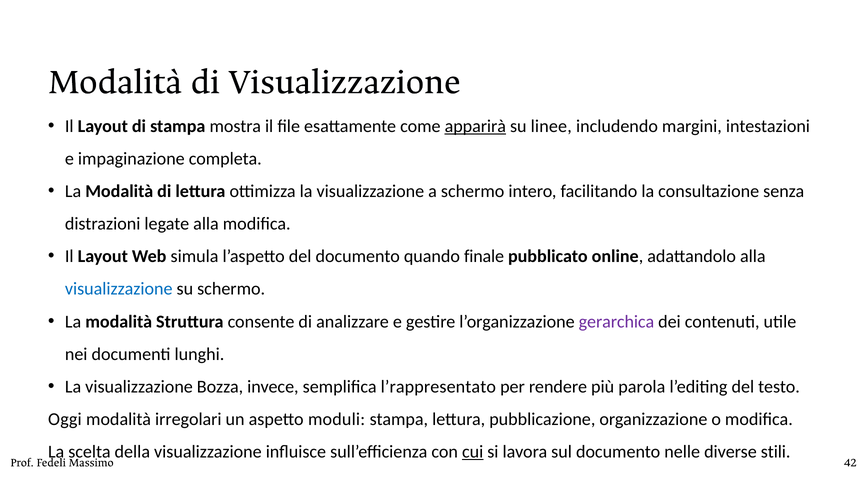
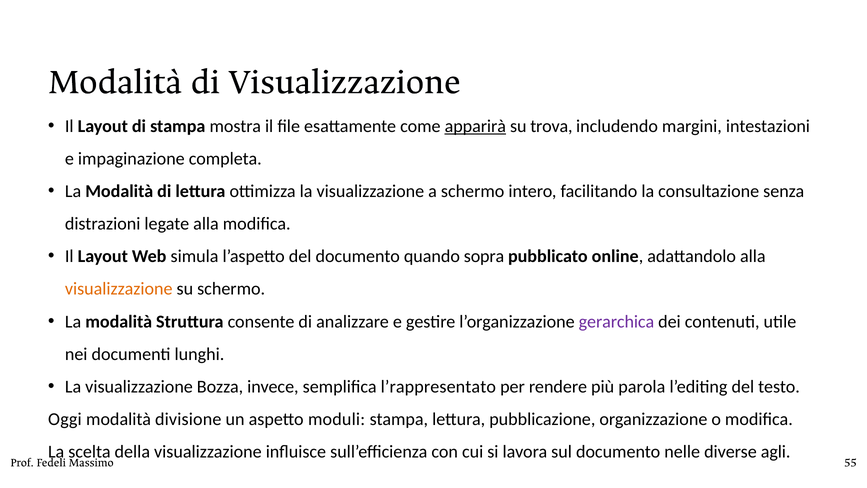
linee: linee -> trova
finale: finale -> sopra
visualizzazione at (119, 289) colour: blue -> orange
irregolari: irregolari -> divisione
cui underline: present -> none
stili: stili -> agli
42: 42 -> 55
